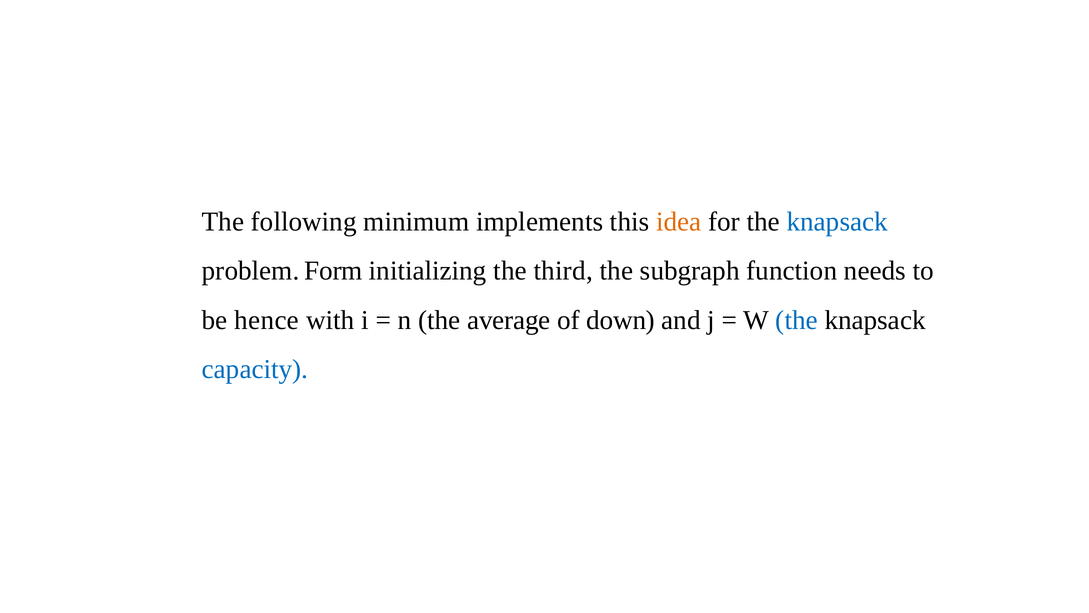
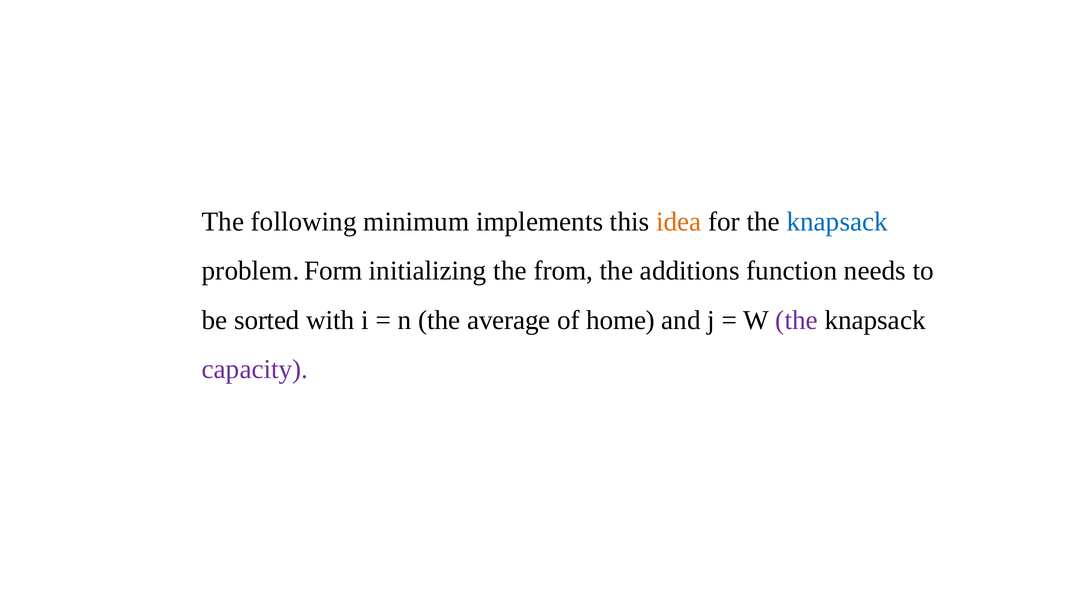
third: third -> from
subgraph: subgraph -> additions
hence: hence -> sorted
down: down -> home
the at (797, 320) colour: blue -> purple
capacity colour: blue -> purple
